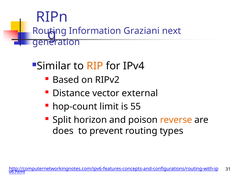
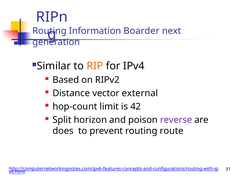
Graziani: Graziani -> Boarder
55: 55 -> 42
reverse colour: orange -> purple
types: types -> route
